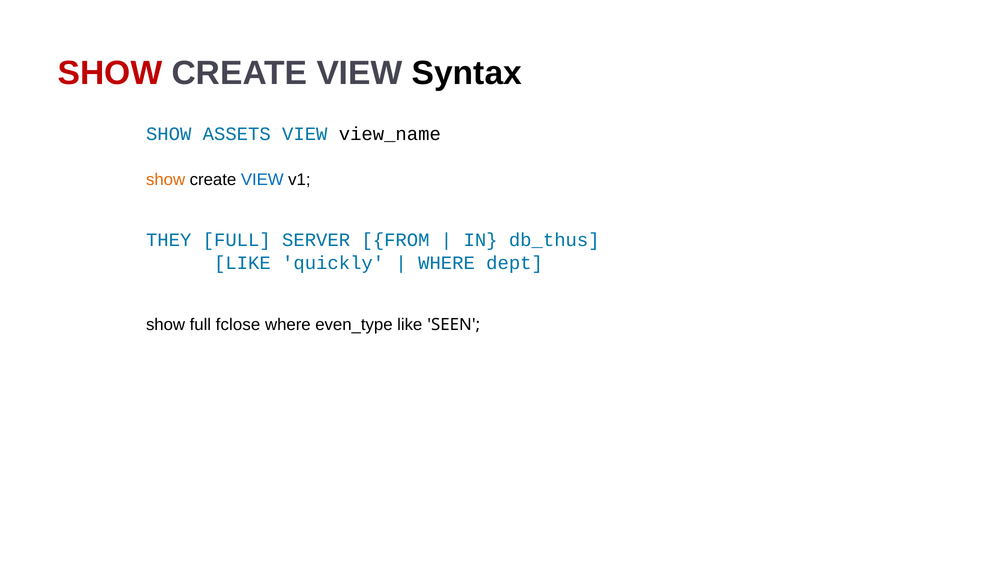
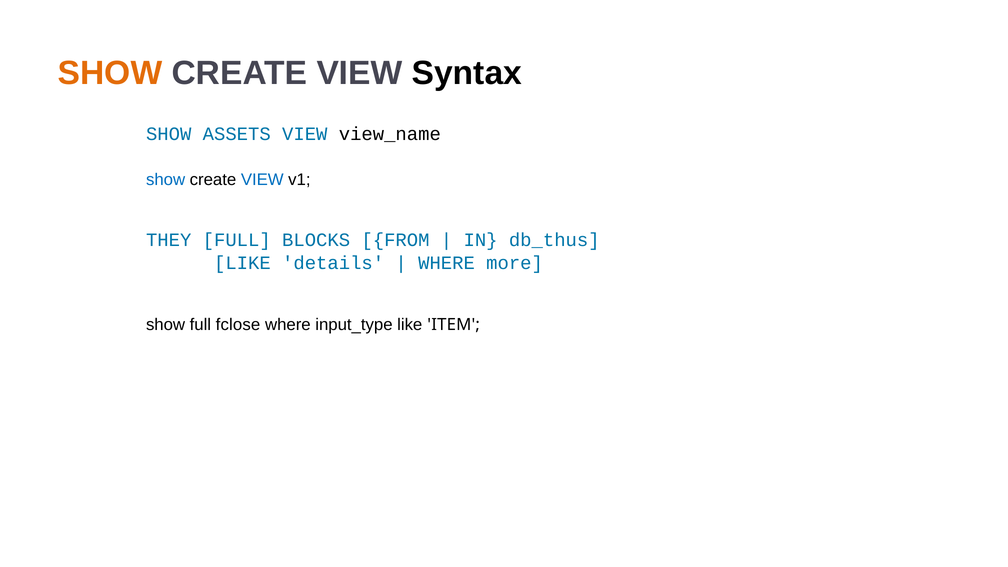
SHOW at (110, 73) colour: red -> orange
show at (166, 180) colour: orange -> blue
SERVER: SERVER -> BLOCKS
quickly: quickly -> details
dept: dept -> more
even_type: even_type -> input_type
SEEN: SEEN -> ITEM
